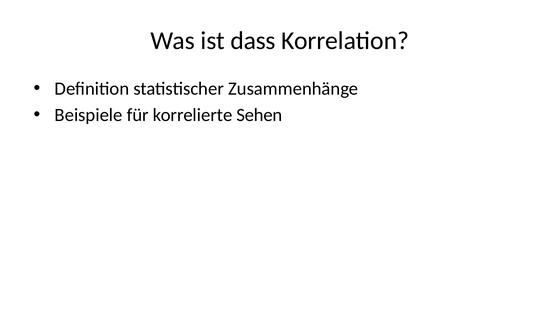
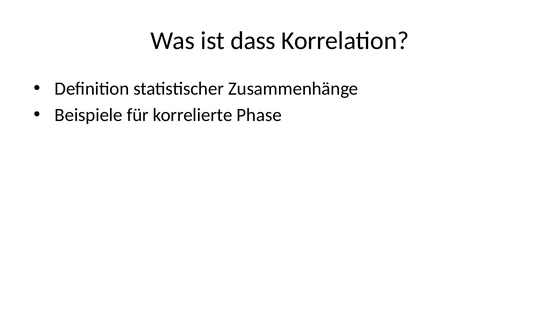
Sehen: Sehen -> Phase
